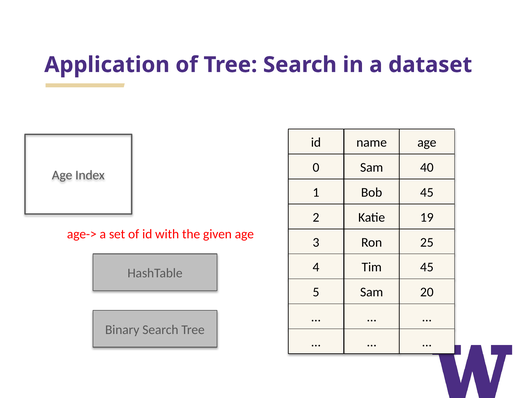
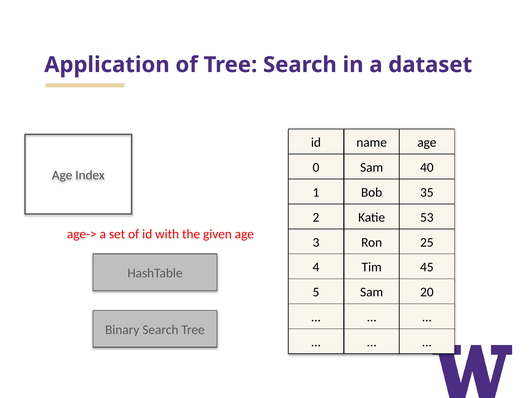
Bob 45: 45 -> 35
19: 19 -> 53
